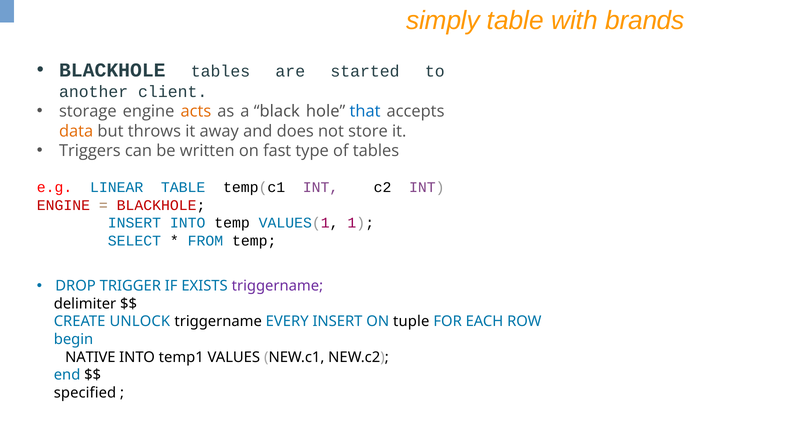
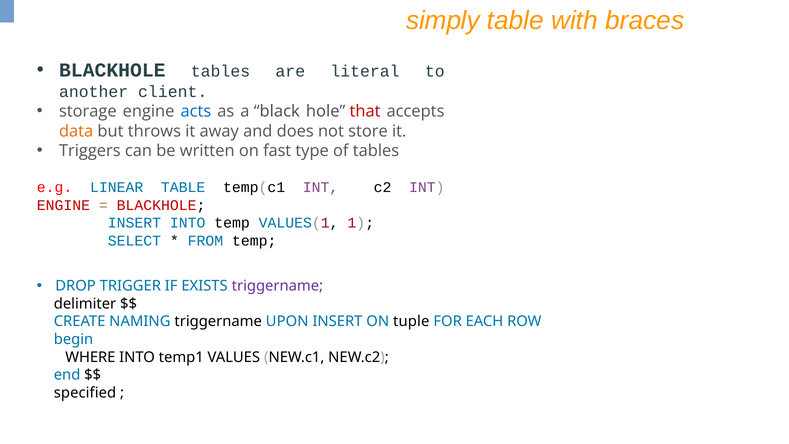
brands: brands -> braces
started: started -> literal
acts colour: orange -> blue
that colour: blue -> red
UNLOCK: UNLOCK -> NAMING
EVERY: EVERY -> UPON
NATIVE: NATIVE -> WHERE
